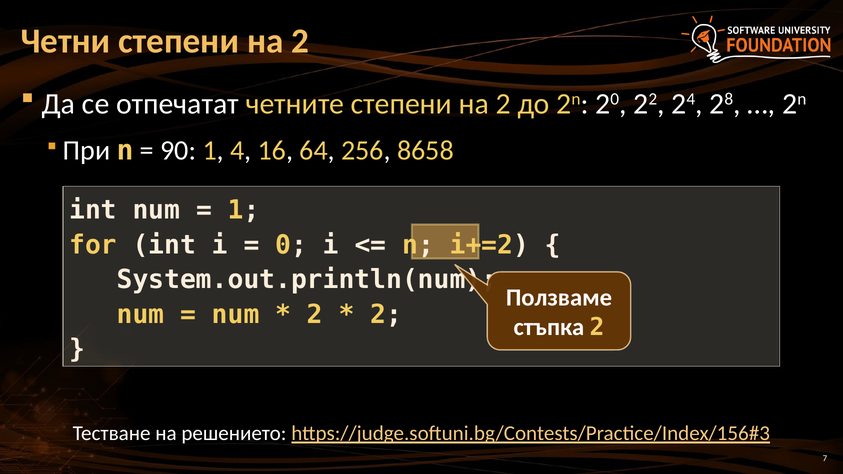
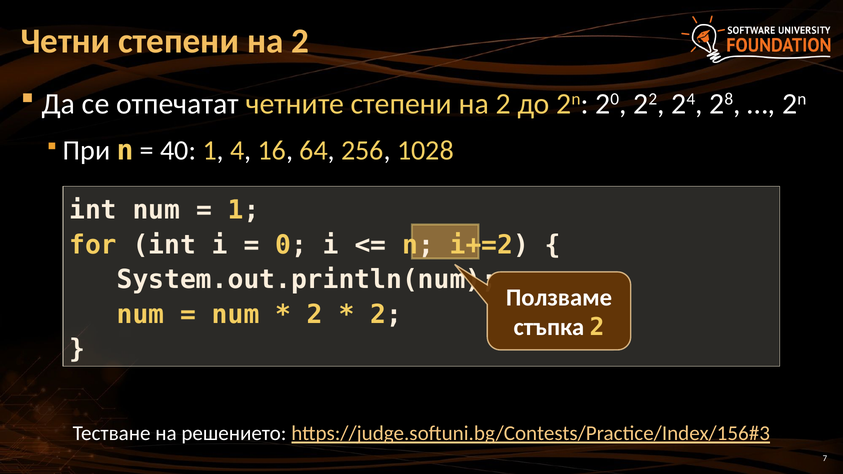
90: 90 -> 40
8658: 8658 -> 1028
